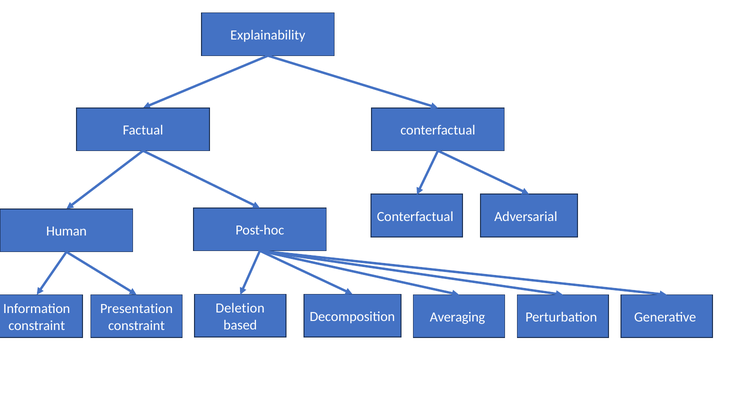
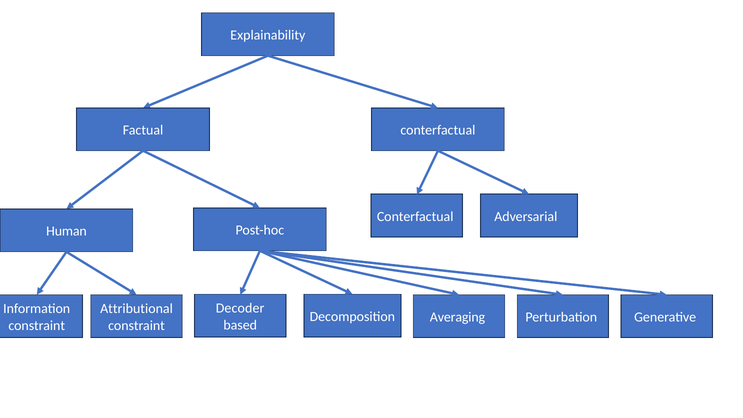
Deletion: Deletion -> Decoder
Presentation: Presentation -> Attributional
